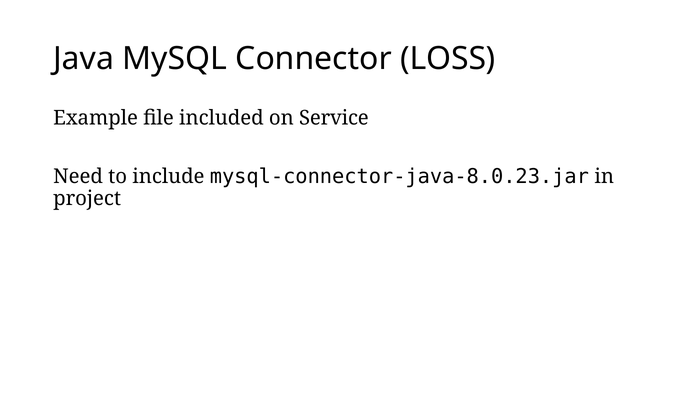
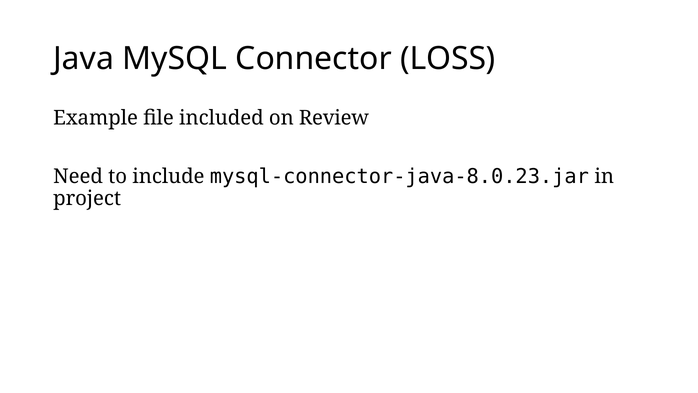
Service: Service -> Review
